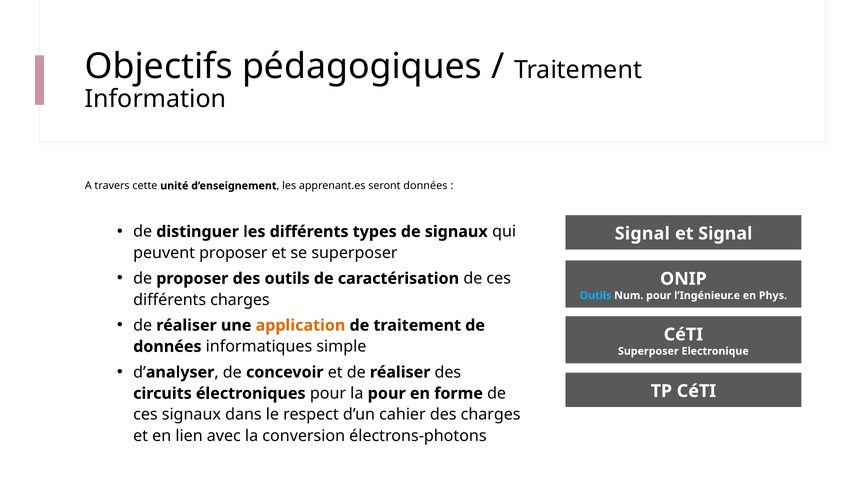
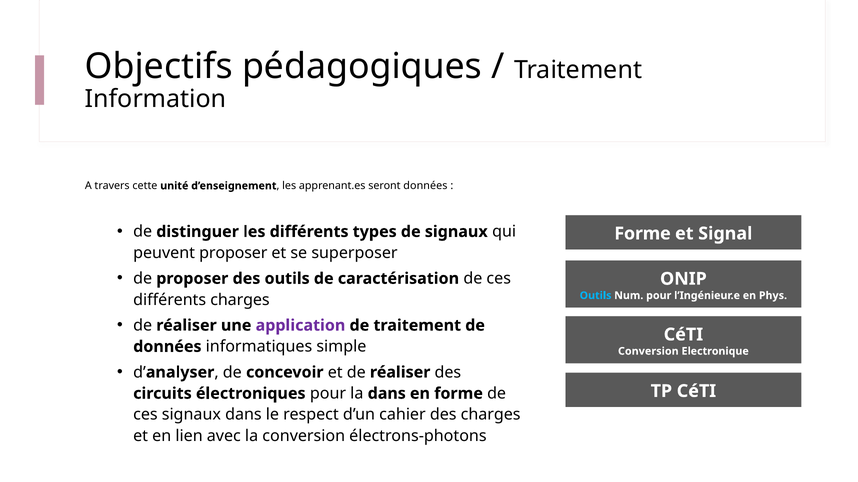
Signal at (642, 234): Signal -> Forme
application colour: orange -> purple
Superposer at (648, 352): Superposer -> Conversion
la pour: pour -> dans
